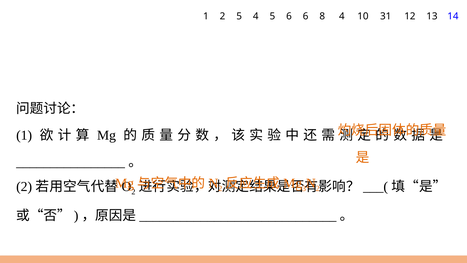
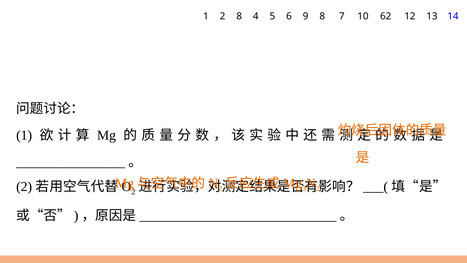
2 5: 5 -> 8
6 6: 6 -> 9
8 4: 4 -> 7
31: 31 -> 62
